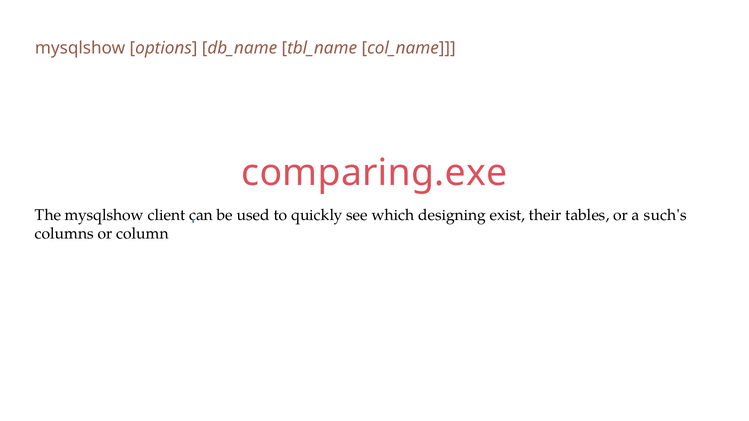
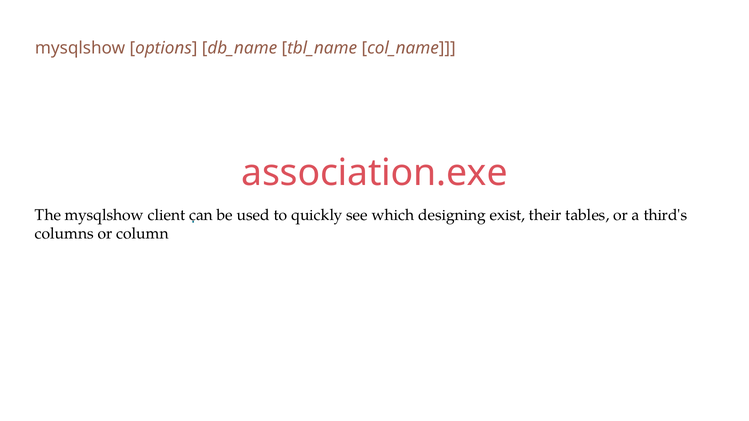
comparing.exe: comparing.exe -> association.exe
such's: such's -> third's
